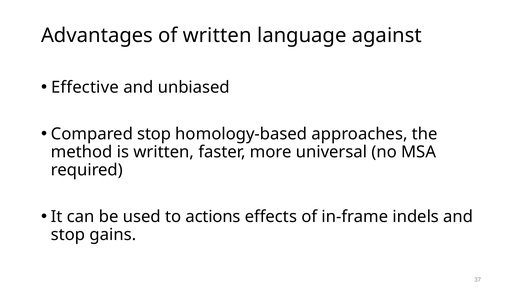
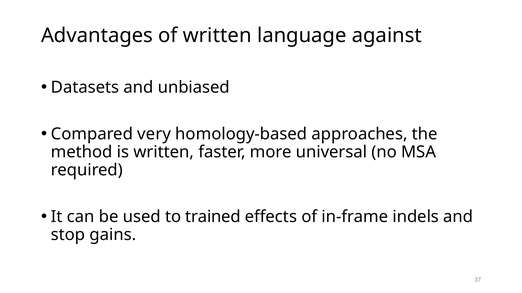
Effective: Effective -> Datasets
Compared stop: stop -> very
actions: actions -> trained
